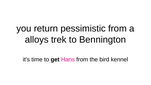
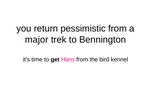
alloys: alloys -> major
